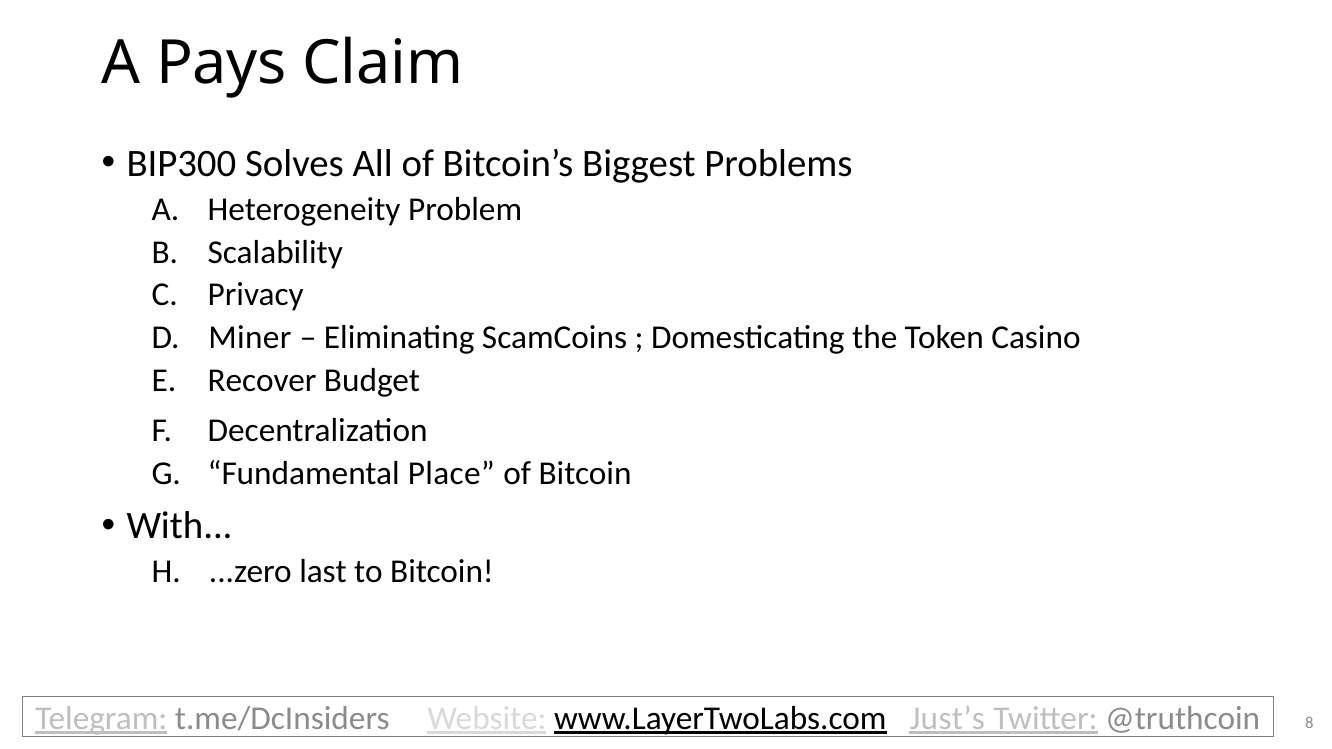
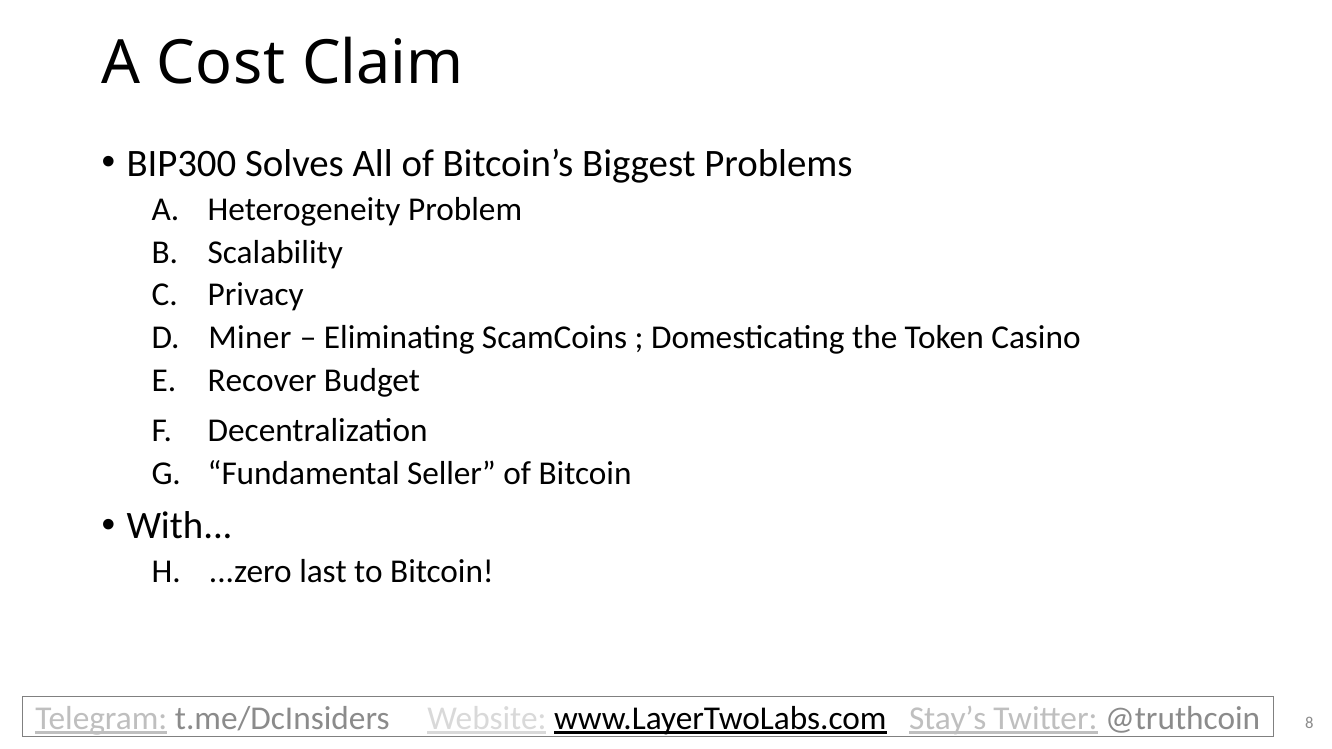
Pays: Pays -> Cost
Place: Place -> Seller
Just’s: Just’s -> Stay’s
